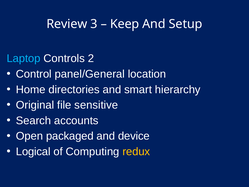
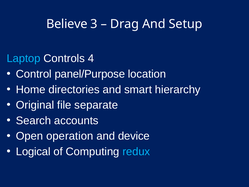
Review: Review -> Believe
Keep: Keep -> Drag
2: 2 -> 4
panel/General: panel/General -> panel/Purpose
sensitive: sensitive -> separate
packaged: packaged -> operation
redux colour: yellow -> light blue
